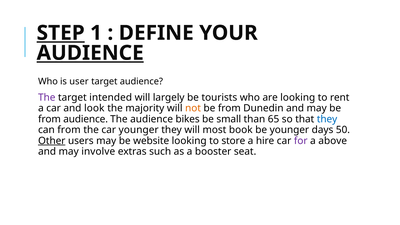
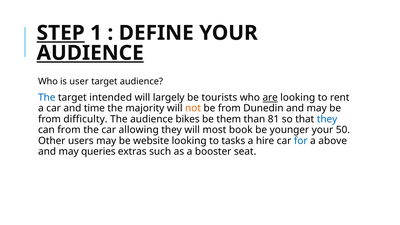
The at (47, 98) colour: purple -> blue
are underline: none -> present
look: look -> time
from audience: audience -> difficulty
small: small -> them
65: 65 -> 81
car younger: younger -> allowing
younger days: days -> your
Other underline: present -> none
store: store -> tasks
for colour: purple -> blue
involve: involve -> queries
